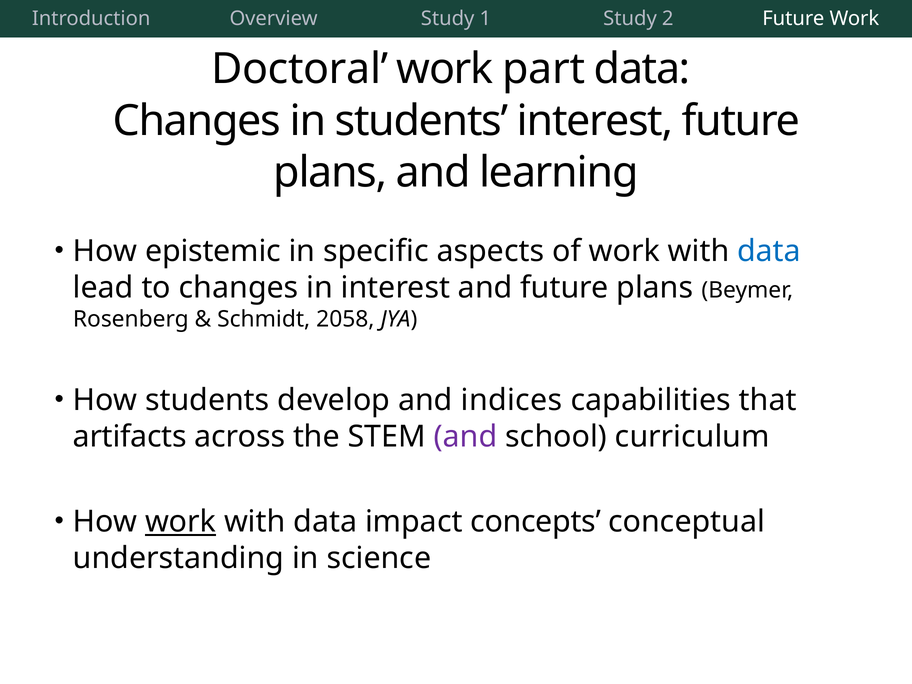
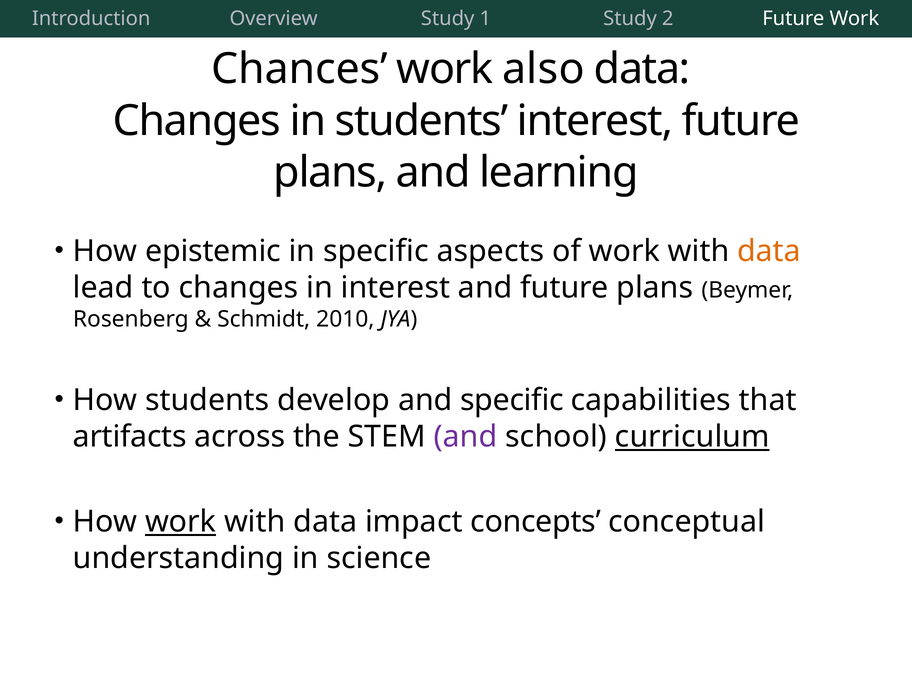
Doctoral: Doctoral -> Chances
part: part -> also
data at (769, 251) colour: blue -> orange
2058: 2058 -> 2010
and indices: indices -> specific
curriculum underline: none -> present
